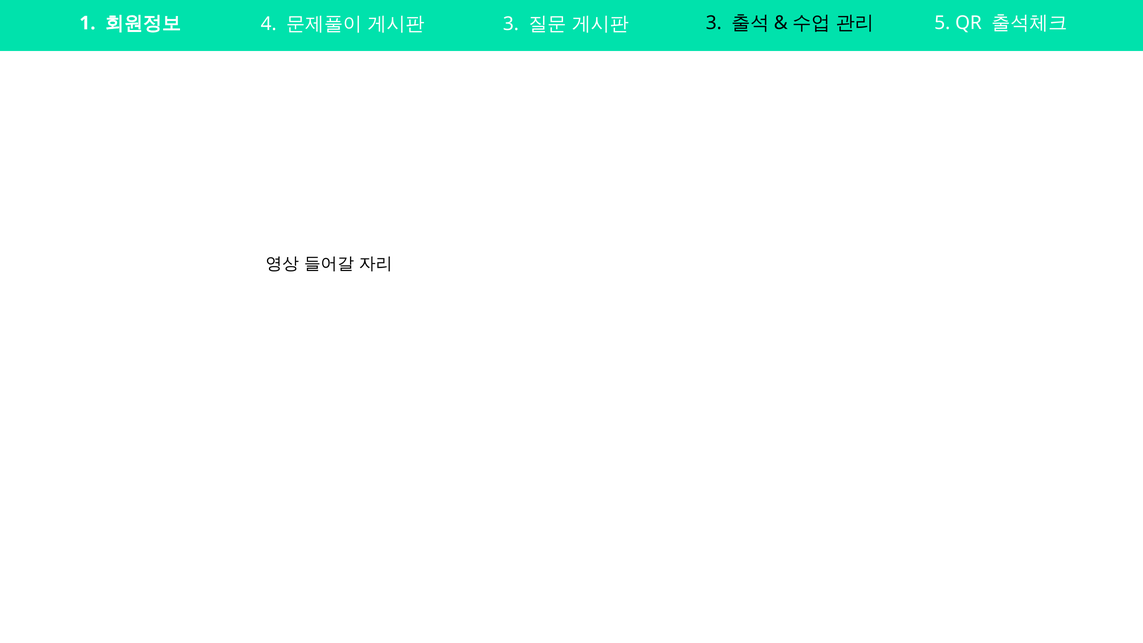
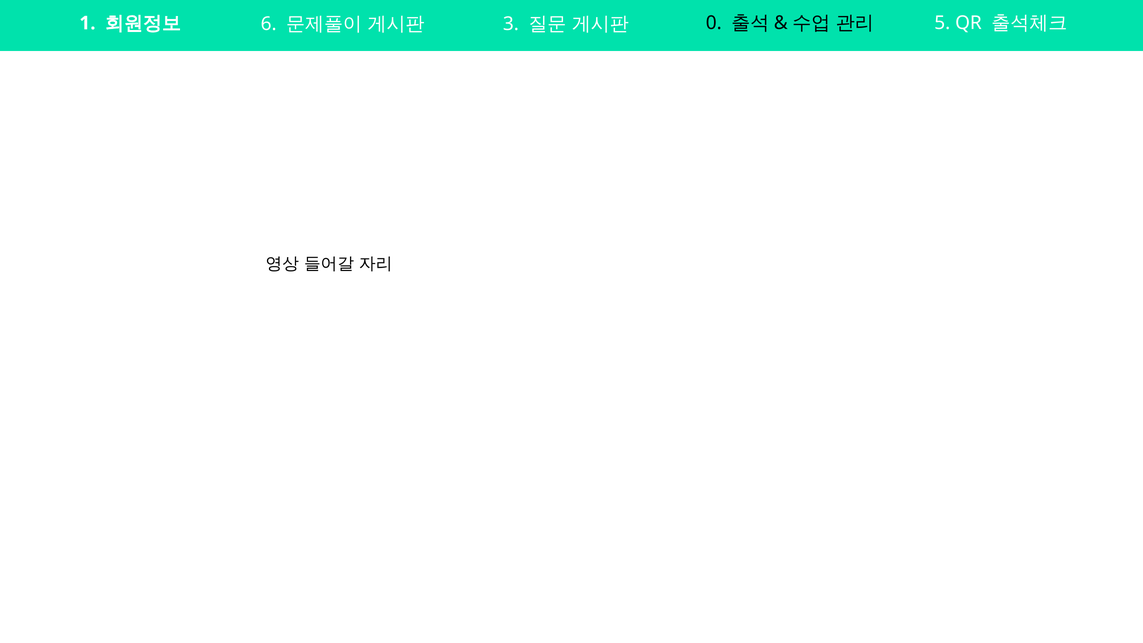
4 at (269, 24): 4 -> 6
3 at (714, 23): 3 -> 0
